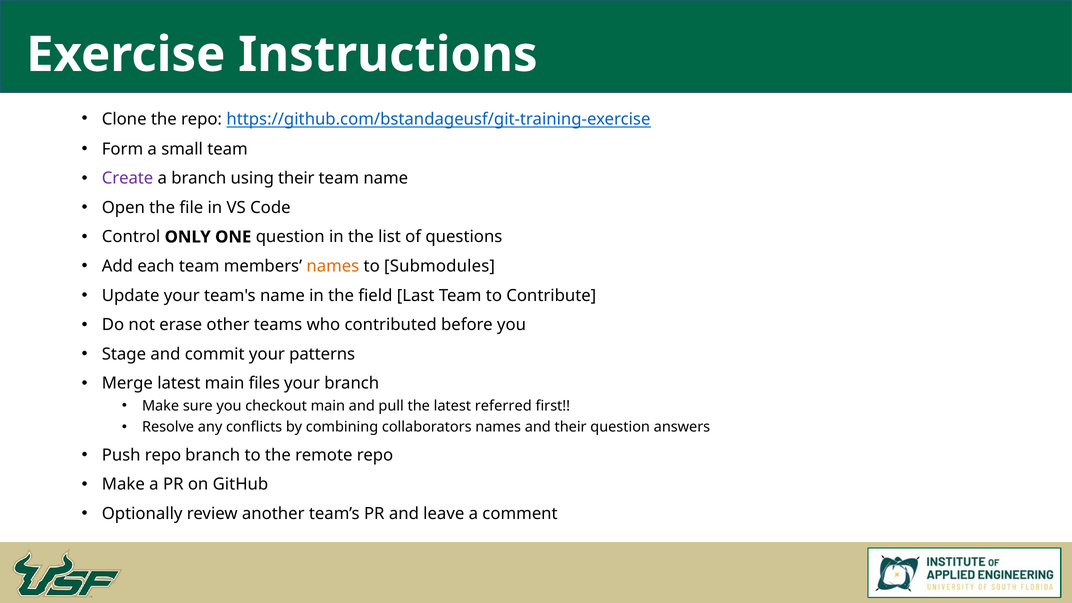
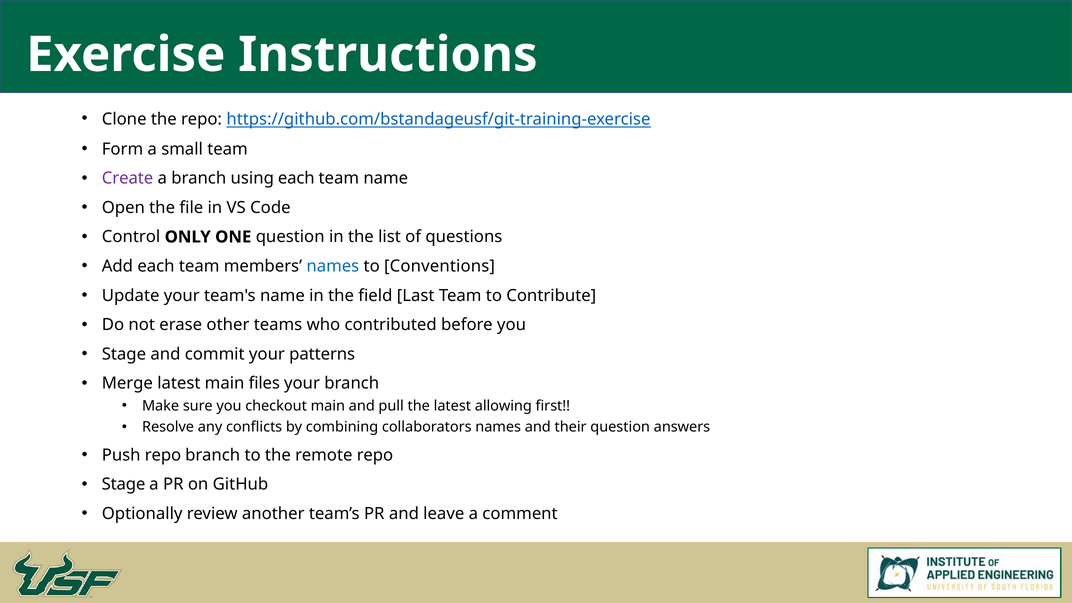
using their: their -> each
names at (333, 266) colour: orange -> blue
Submodules: Submodules -> Conventions
referred: referred -> allowing
Make at (123, 484): Make -> Stage
